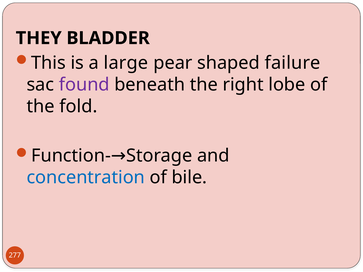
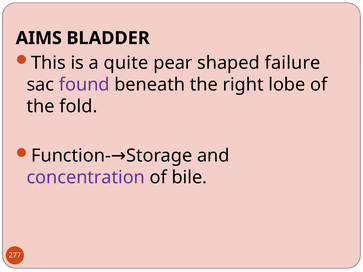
THEY: THEY -> AIMS
large: large -> quite
concentration colour: blue -> purple
